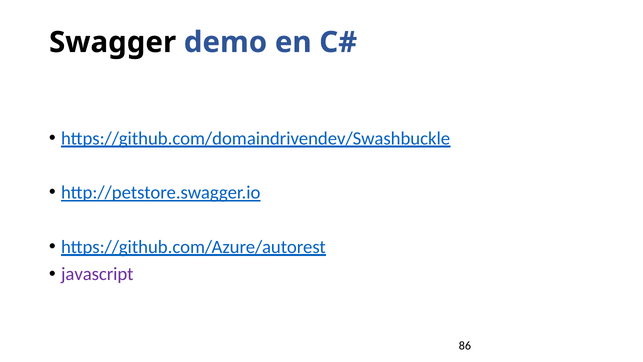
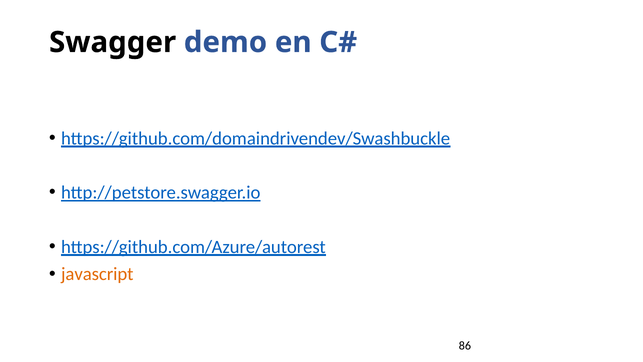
javascript colour: purple -> orange
